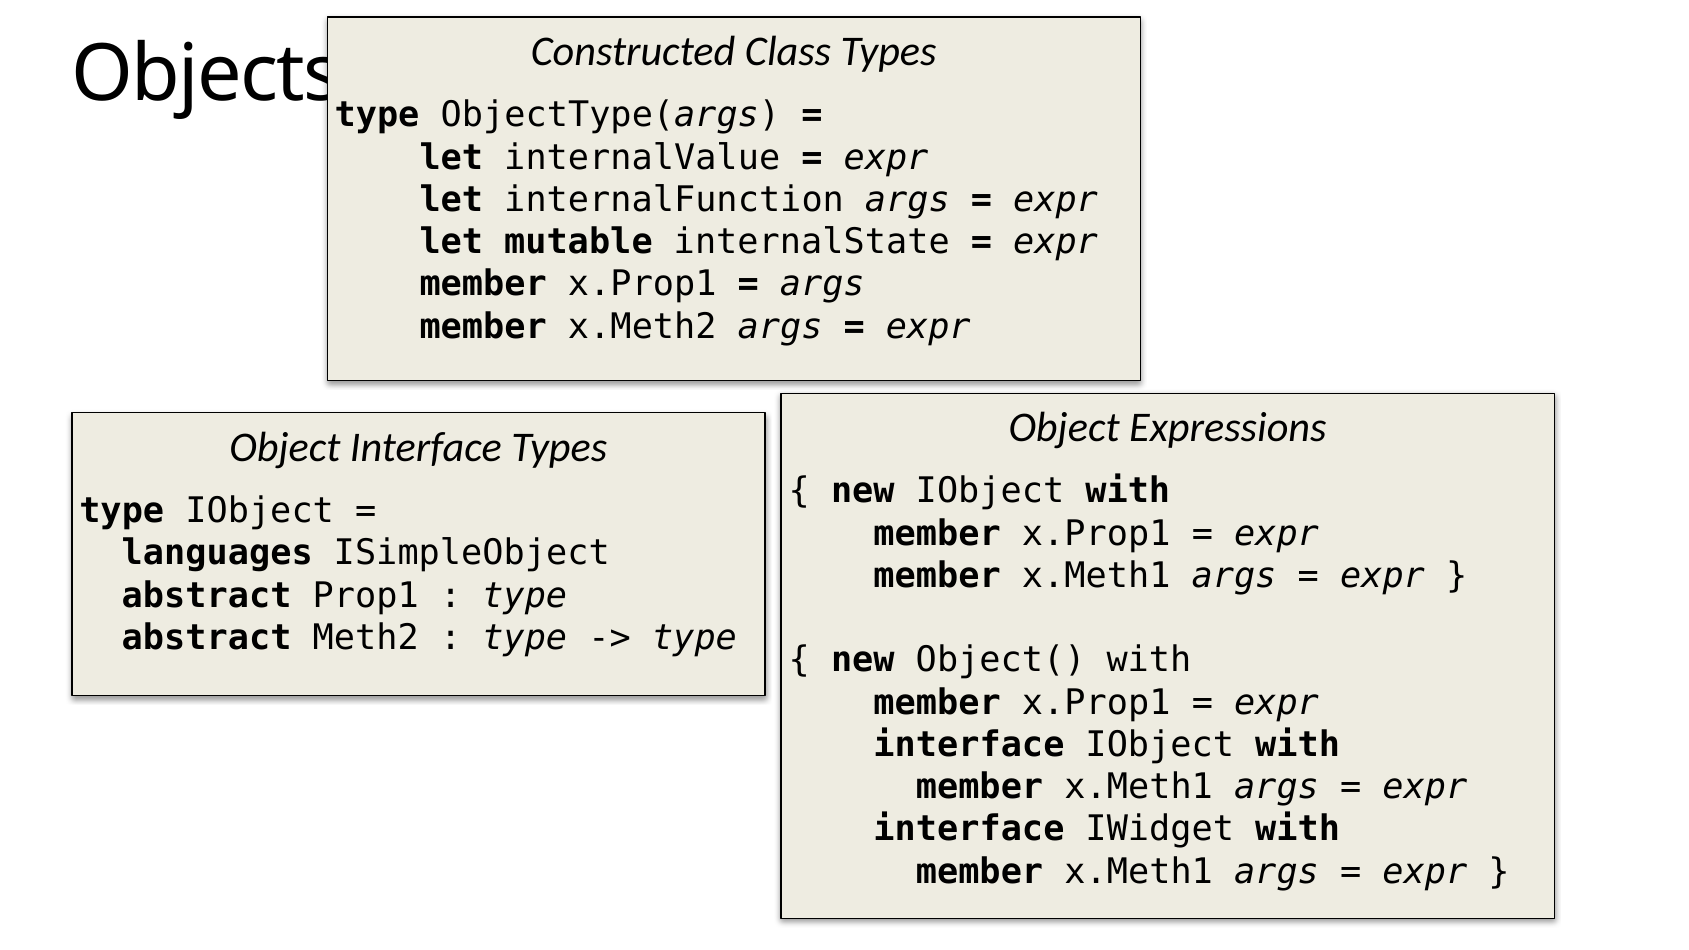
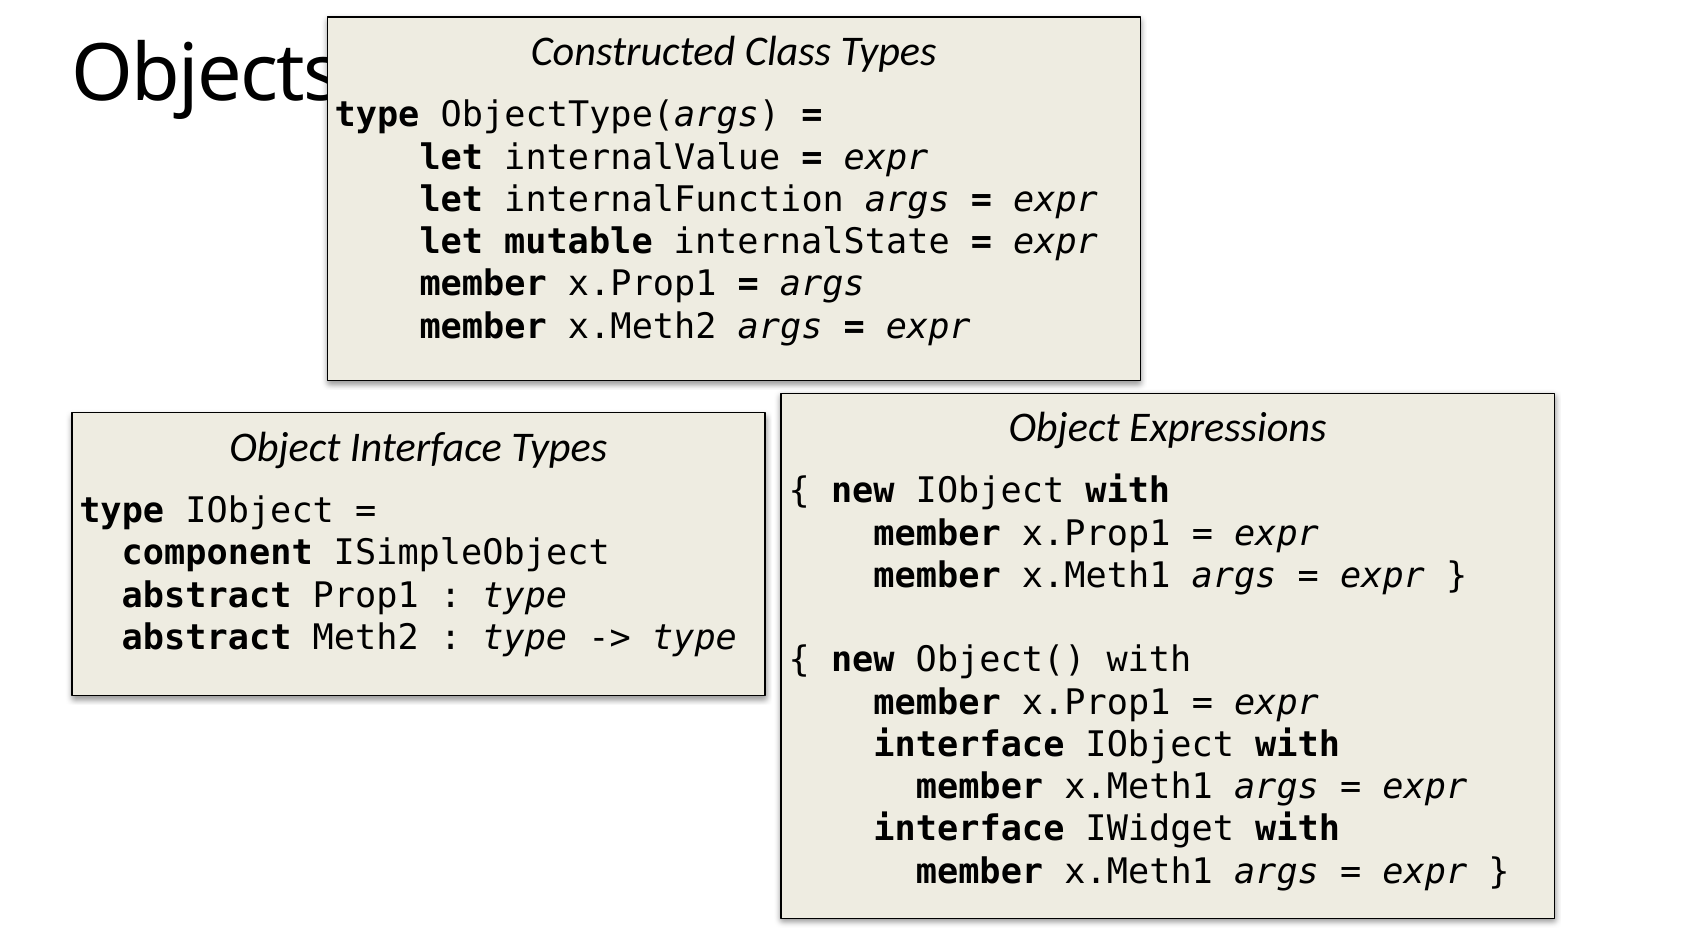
languages: languages -> component
